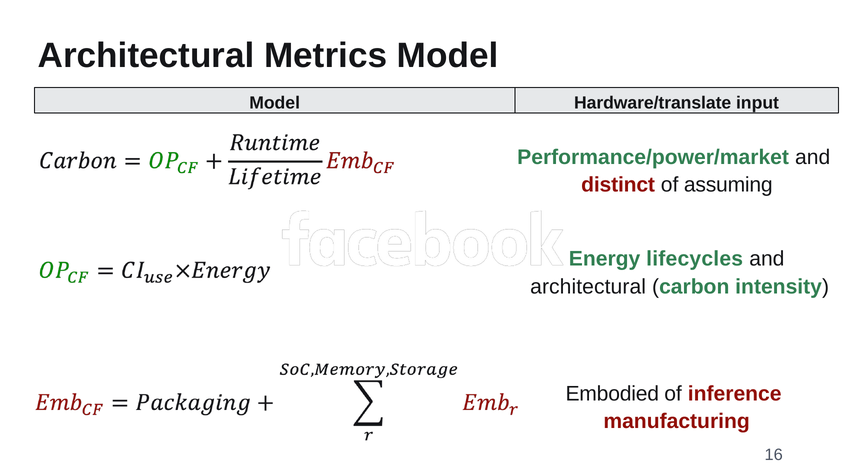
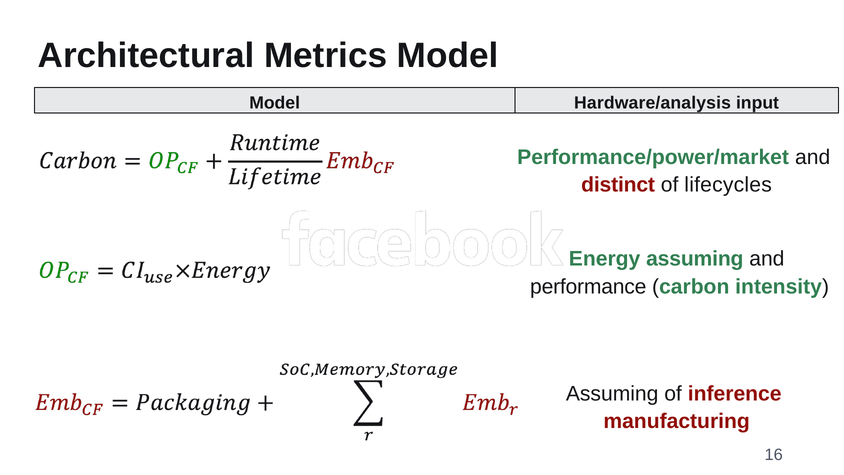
Hardware/translate: Hardware/translate -> Hardware/analysis
assuming: assuming -> lifecycles
Energy lifecycles: lifecycles -> assuming
architectural at (588, 287): architectural -> performance
Embodied at (612, 393): Embodied -> Assuming
